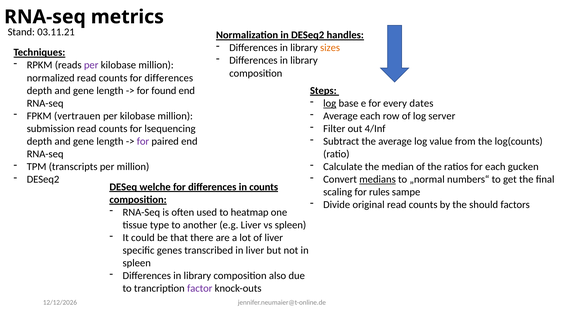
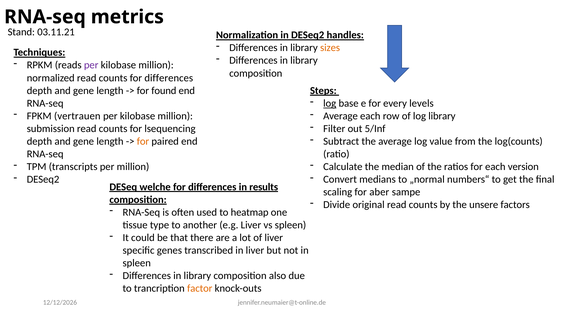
dates: dates -> levels
log server: server -> library
4/Inf: 4/Inf -> 5/Inf
for at (143, 141) colour: purple -> orange
gucken: gucken -> version
medians underline: present -> none
in counts: counts -> results
rules: rules -> aber
should: should -> unsere
factor colour: purple -> orange
